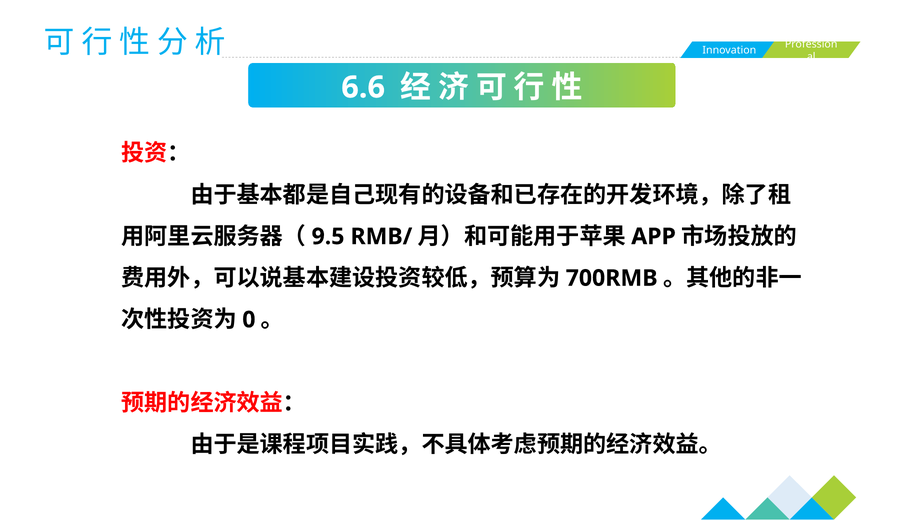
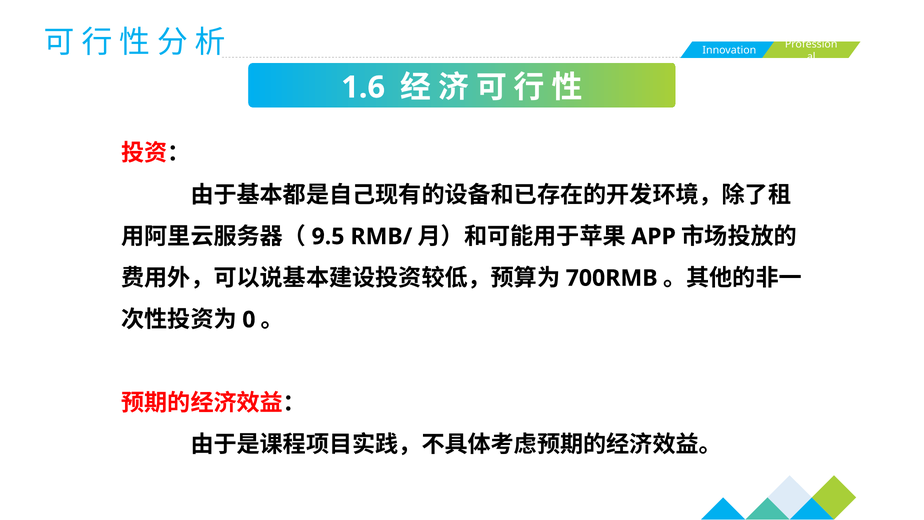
6.6: 6.6 -> 1.6
